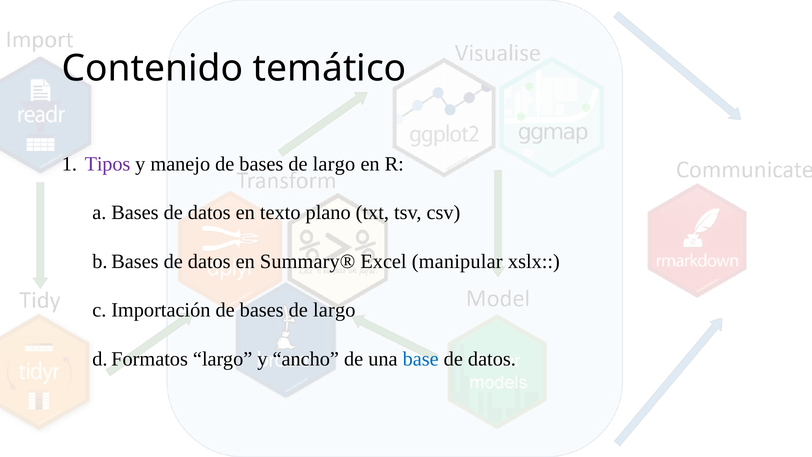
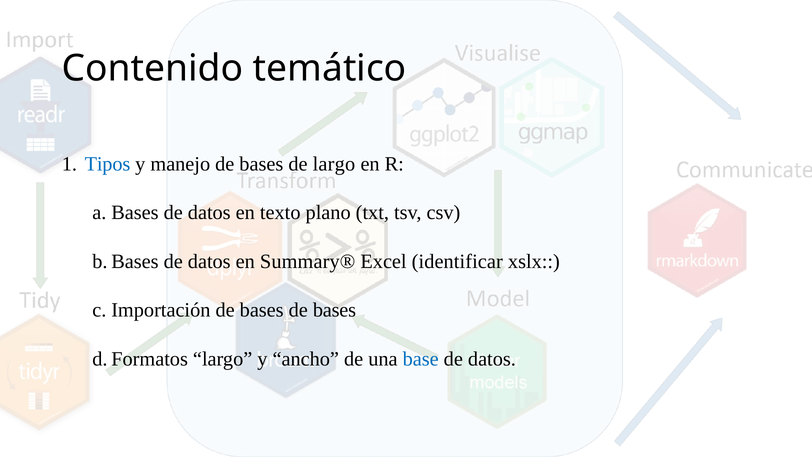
Tipos colour: purple -> blue
manipular: manipular -> identificar
largo at (334, 310): largo -> bases
